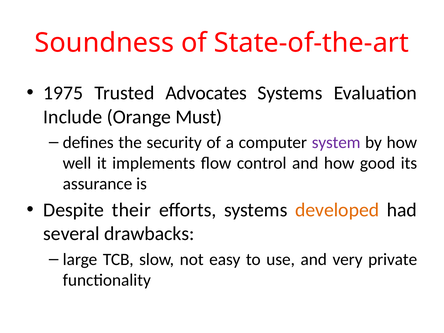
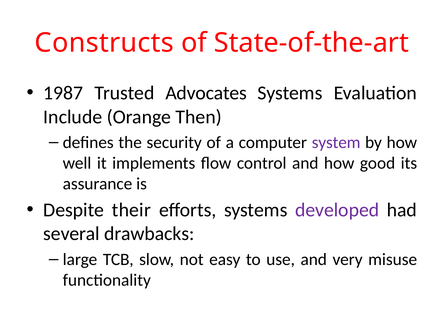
Soundness: Soundness -> Constructs
1975: 1975 -> 1987
Must: Must -> Then
developed colour: orange -> purple
private: private -> misuse
